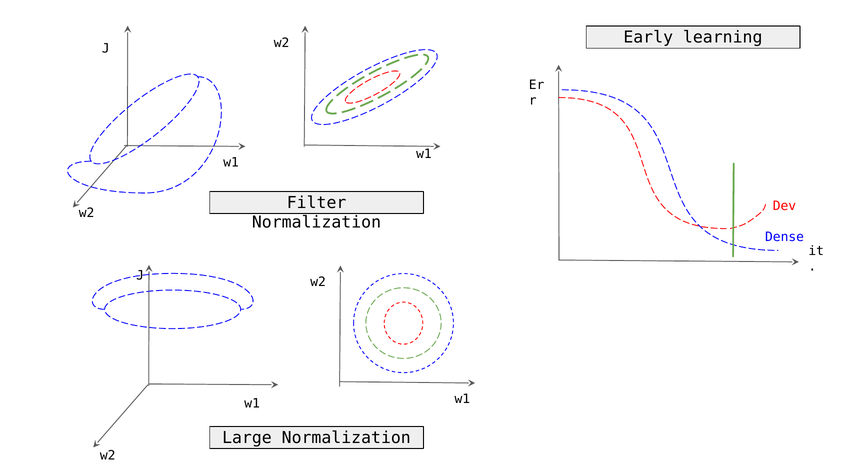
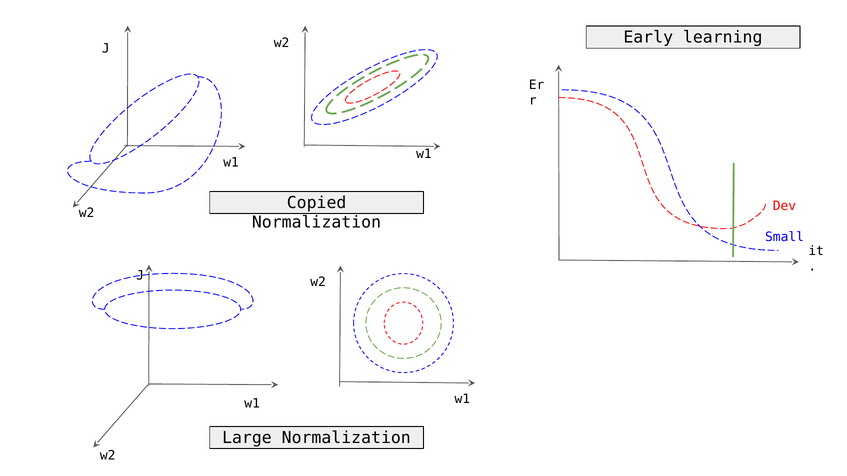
Filter: Filter -> Copied
Dense: Dense -> Small
